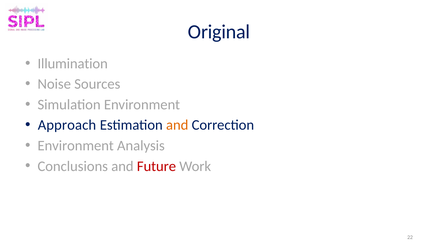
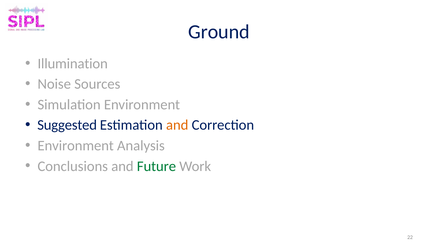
Original: Original -> Ground
Approach: Approach -> Suggested
Future colour: red -> green
